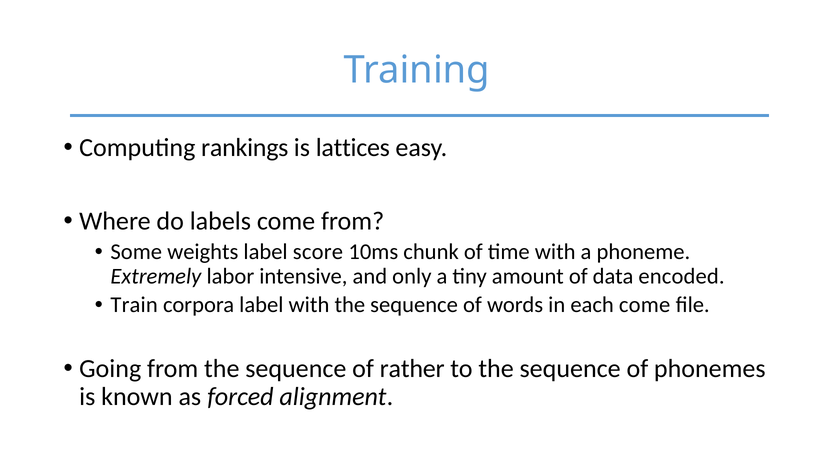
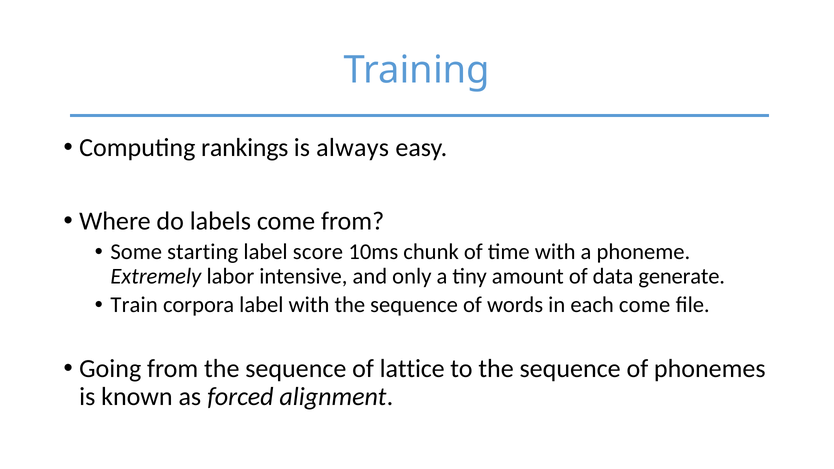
lattices: lattices -> always
weights: weights -> starting
encoded: encoded -> generate
rather: rather -> lattice
